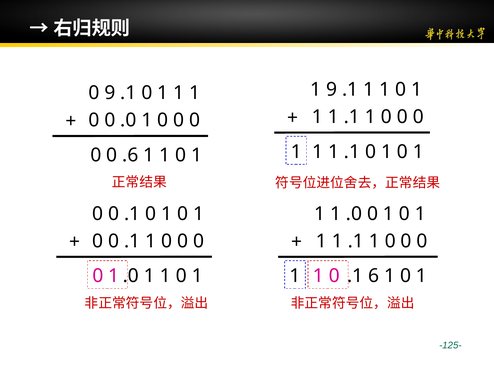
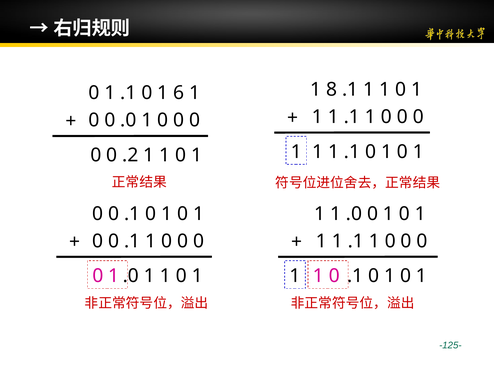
1 9: 9 -> 8
9 at (110, 93): 9 -> 1
.1 0 1 1: 1 -> 6
.6: .6 -> .2
6 at (374, 276): 6 -> 0
